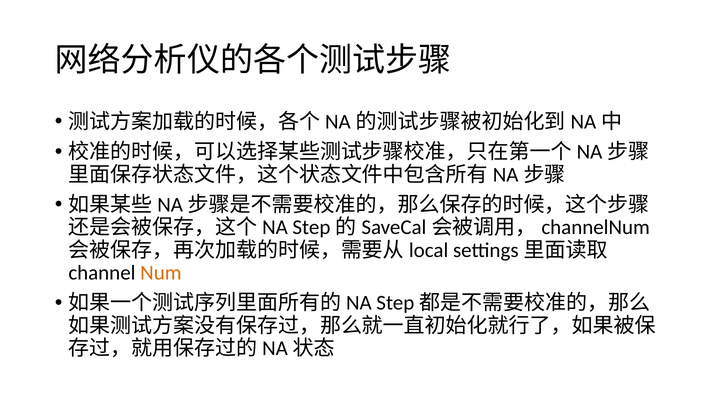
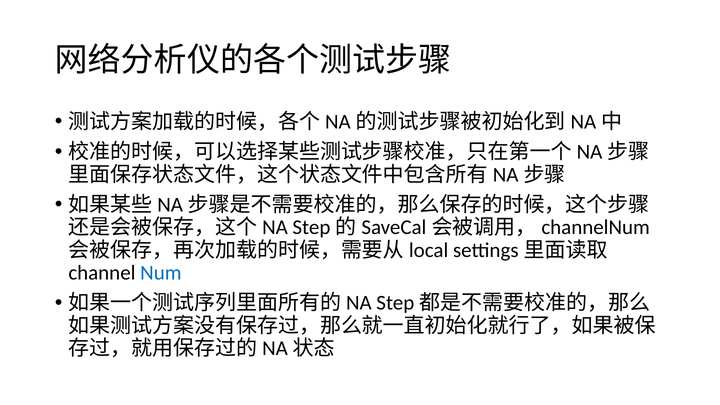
Num colour: orange -> blue
